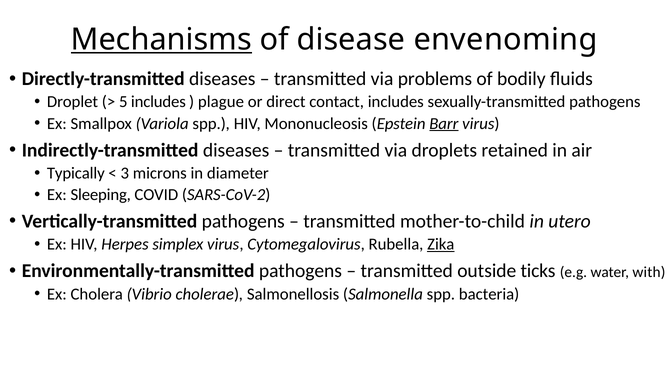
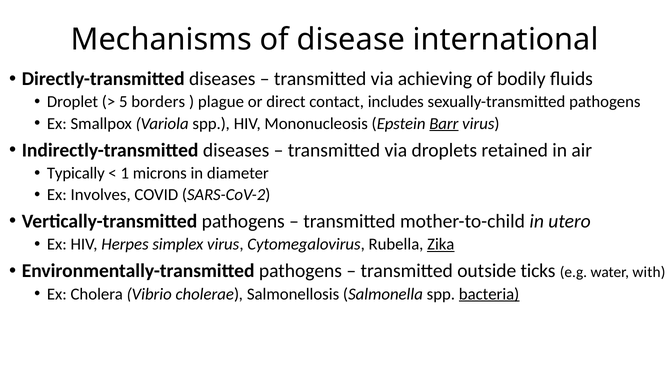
Mechanisms underline: present -> none
envenoming: envenoming -> international
problems: problems -> achieving
5 includes: includes -> borders
3: 3 -> 1
Ex Sleeping: Sleeping -> Involves
bacteria underline: none -> present
